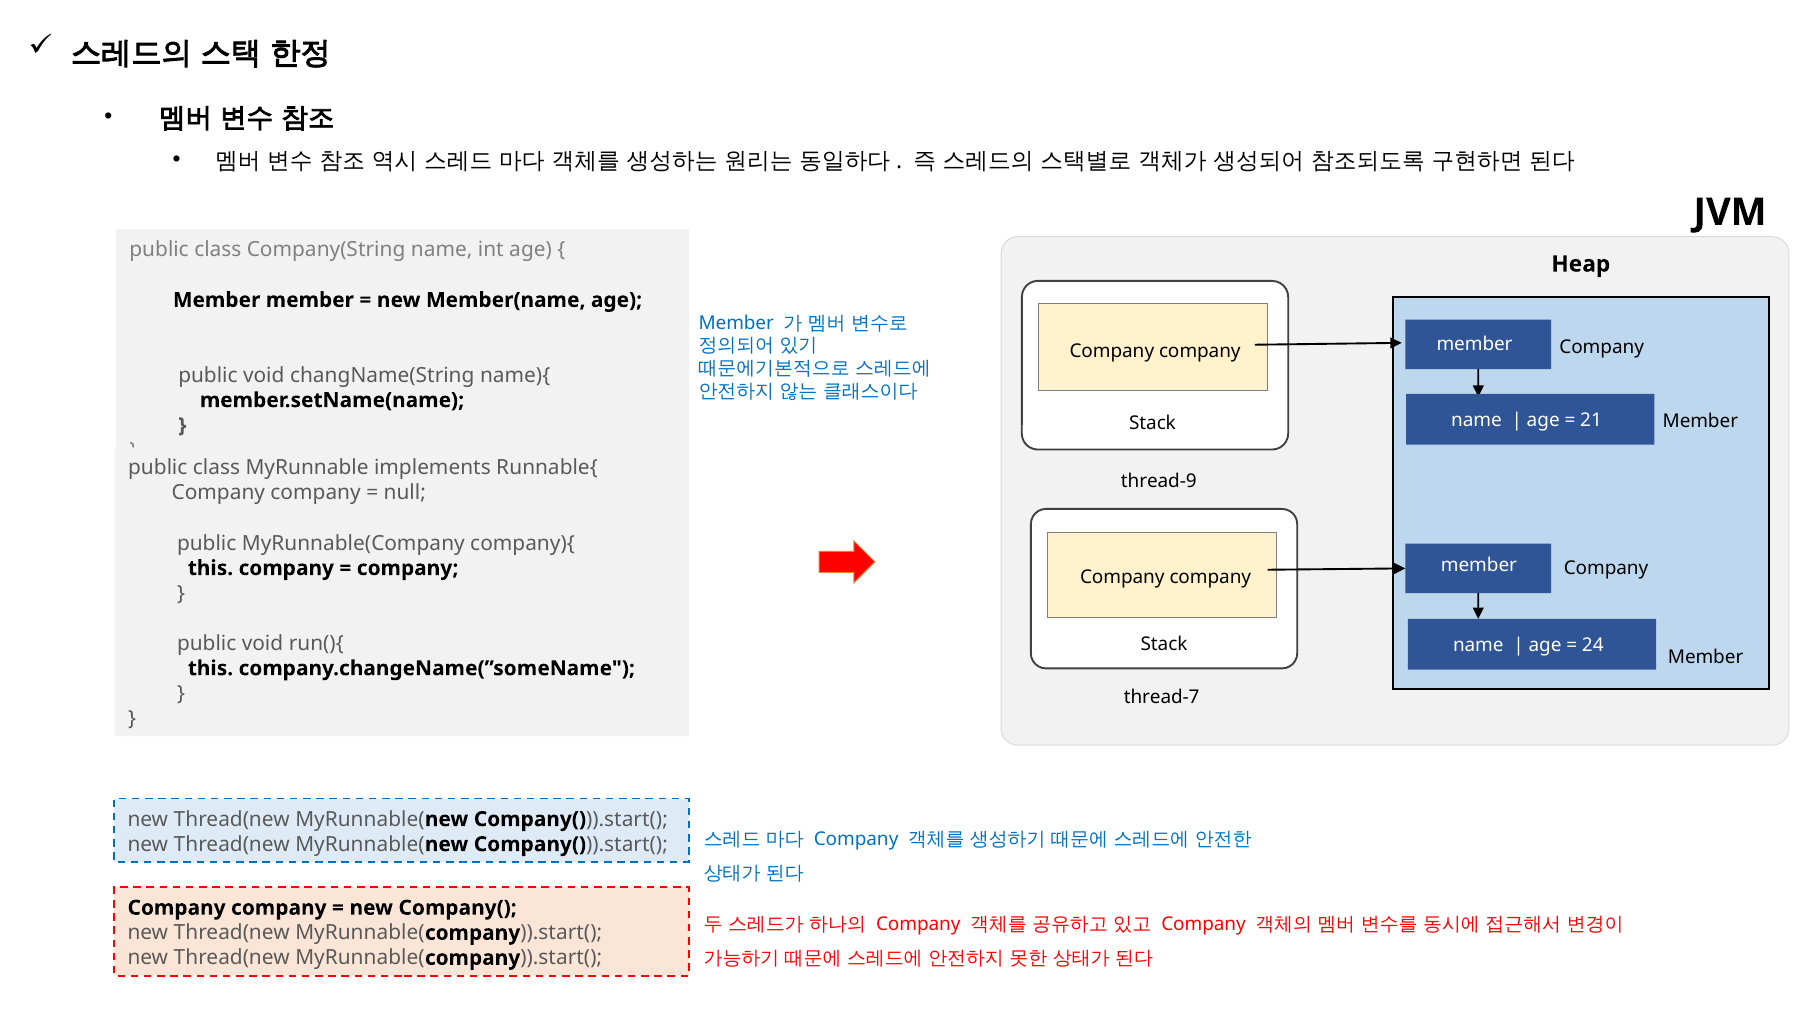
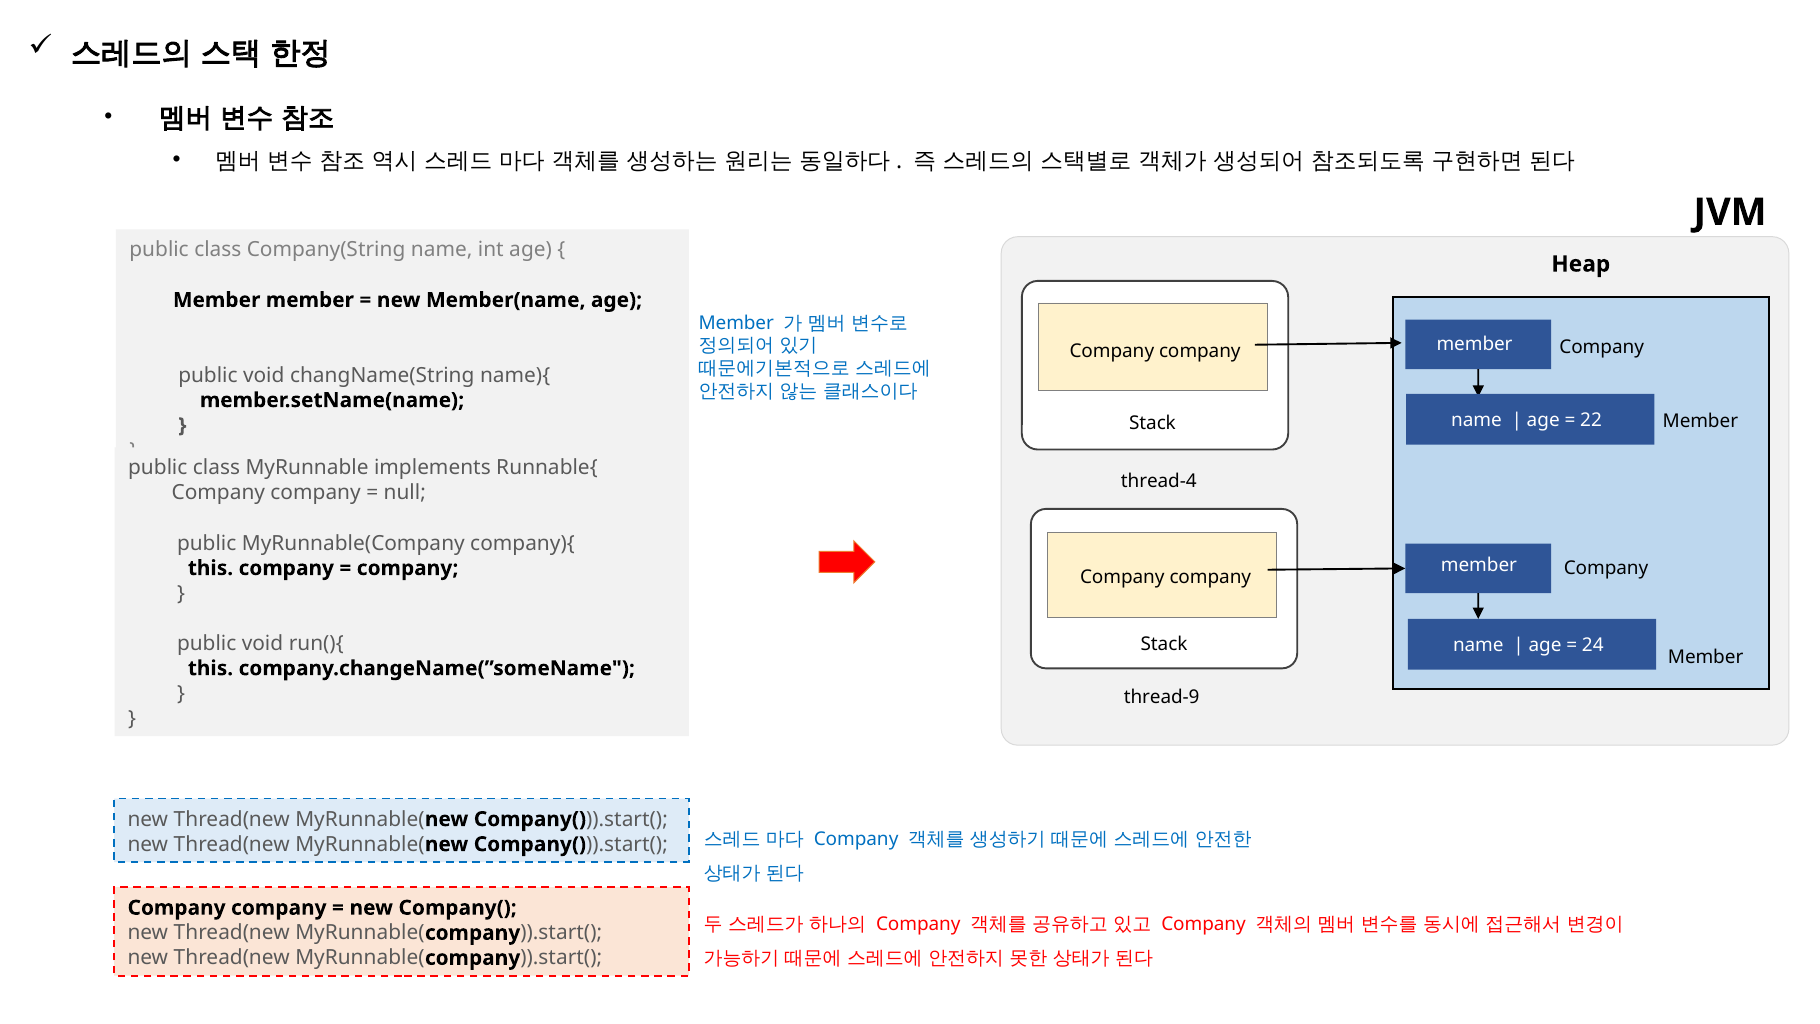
21: 21 -> 22
thread-9: thread-9 -> thread-4
thread-7: thread-7 -> thread-9
